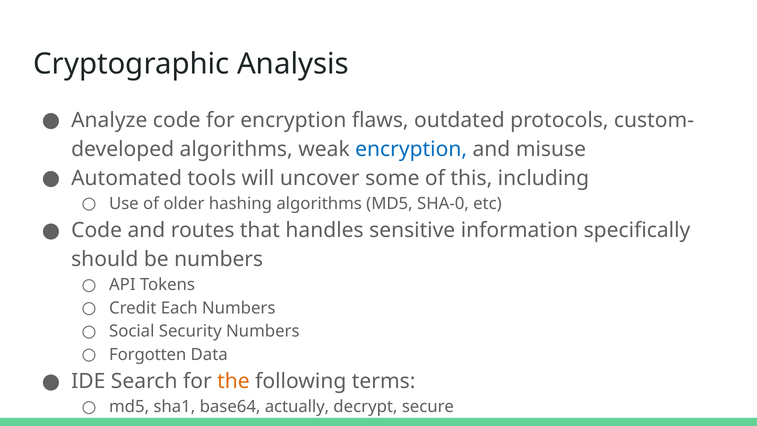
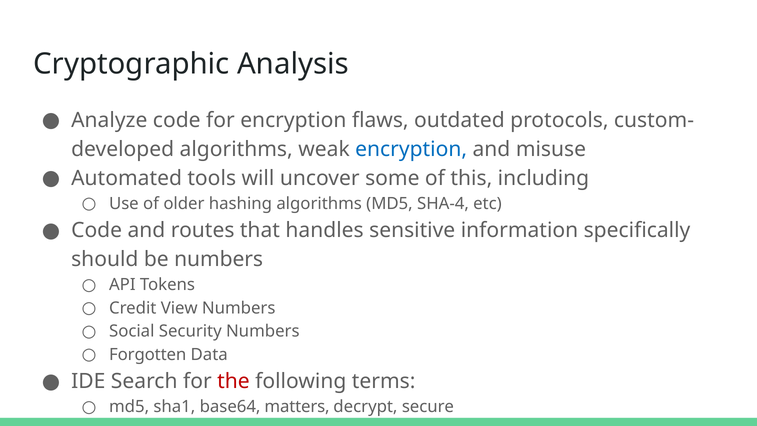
SHA-0: SHA-0 -> SHA-4
Each: Each -> View
the colour: orange -> red
actually: actually -> matters
